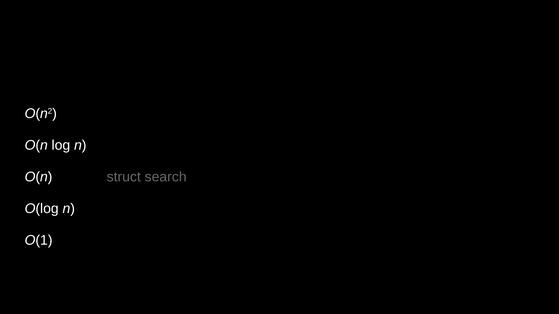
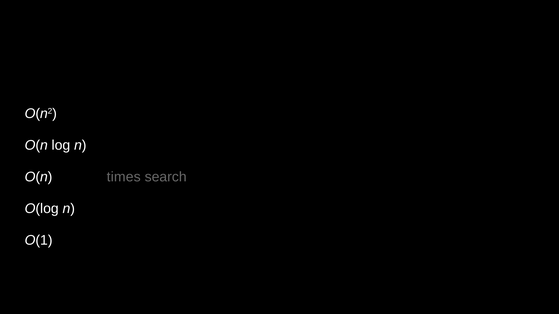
struct: struct -> times
